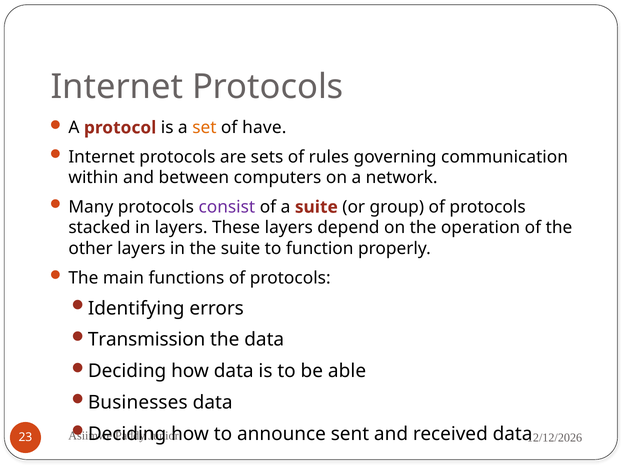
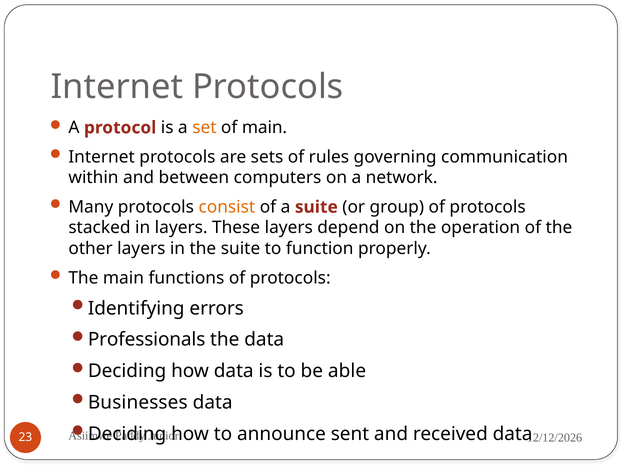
of have: have -> main
consist colour: purple -> orange
Transmission: Transmission -> Professionals
